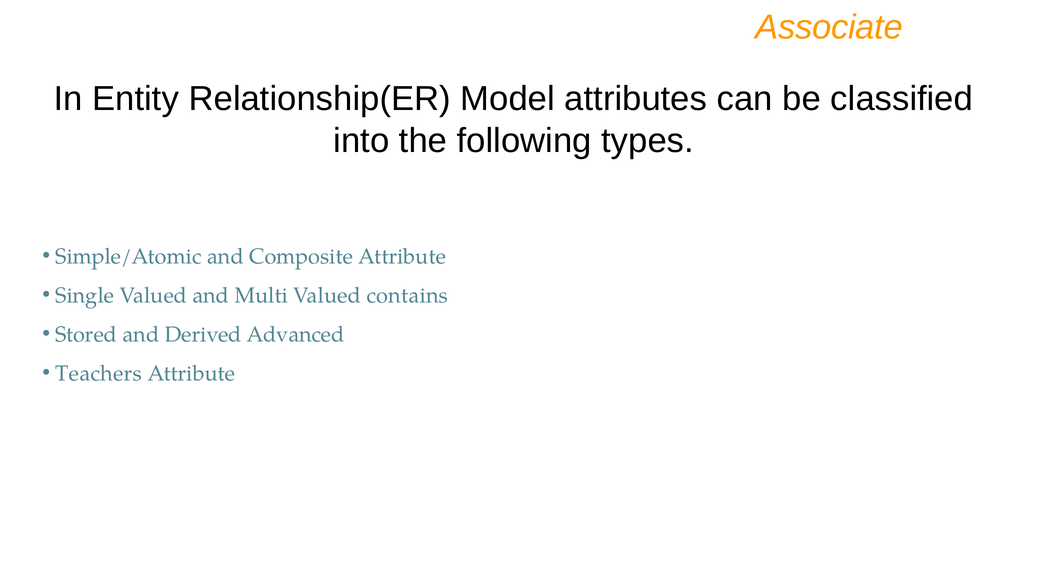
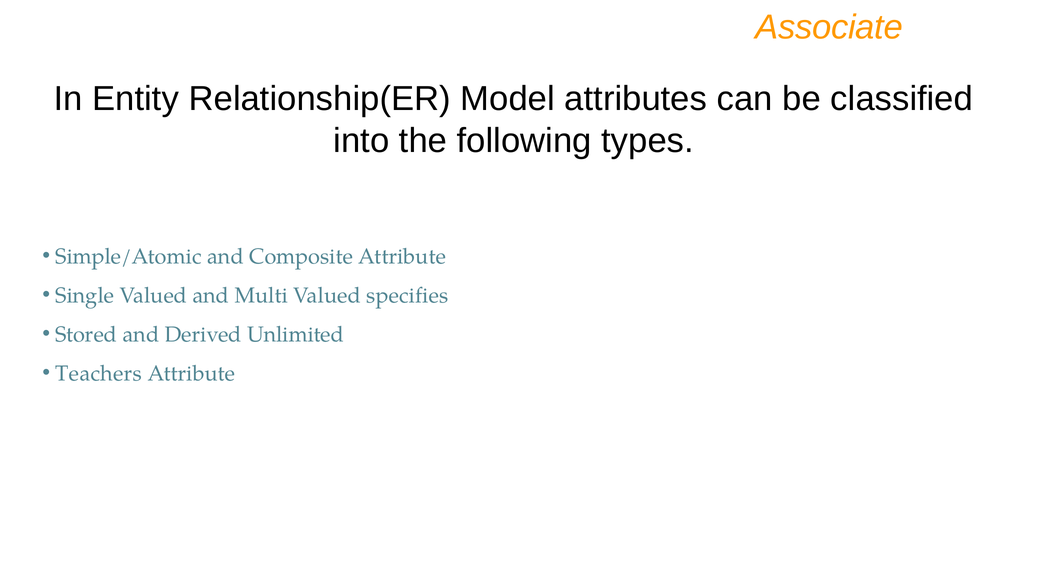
contains: contains -> specifies
Advanced: Advanced -> Unlimited
